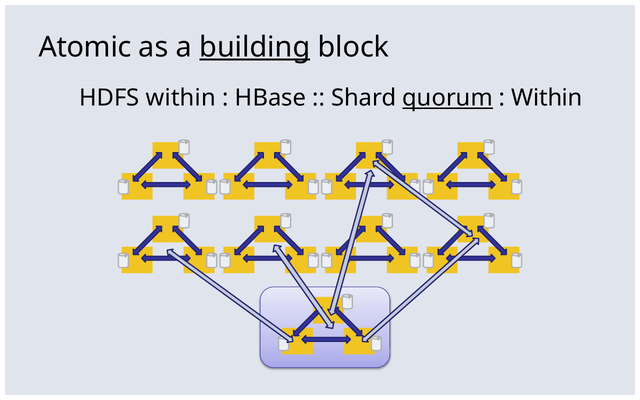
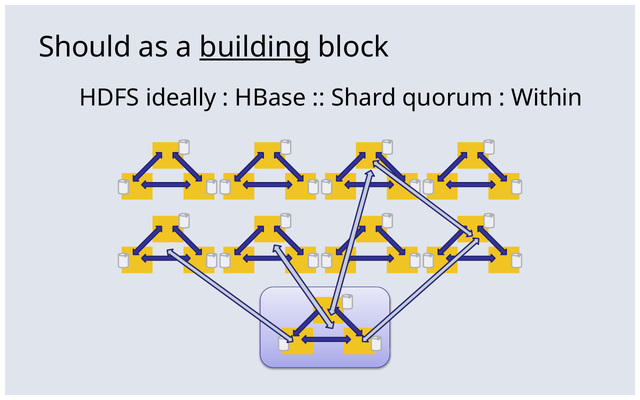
Atomic: Atomic -> Should
HDFS within: within -> ideally
quorum underline: present -> none
